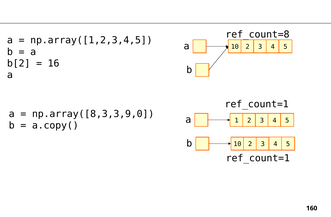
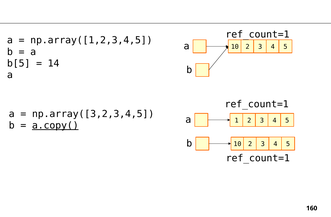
ref_count=8 at (258, 34): ref_count=8 -> ref_count=1
b[2: b[2 -> b[5
16: 16 -> 14
np.array([8,3,3,9,0: np.array([8,3,3,9,0 -> np.array([3,2,3,4,5
a.copy( underline: none -> present
